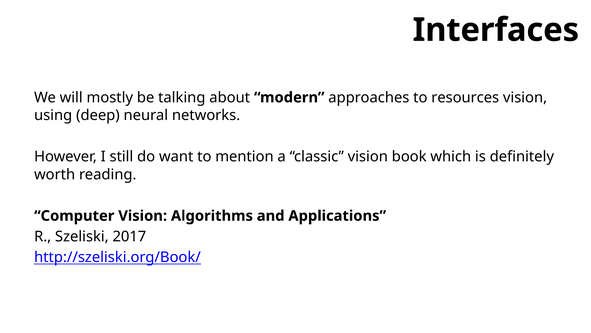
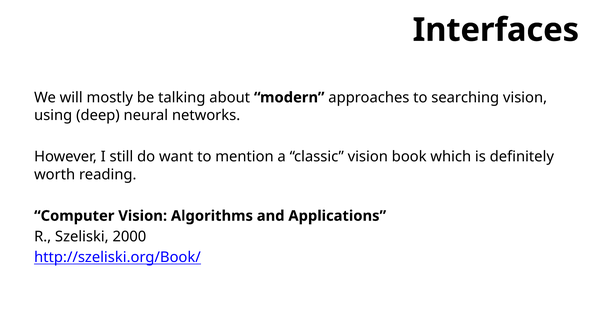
resources: resources -> searching
2017: 2017 -> 2000
